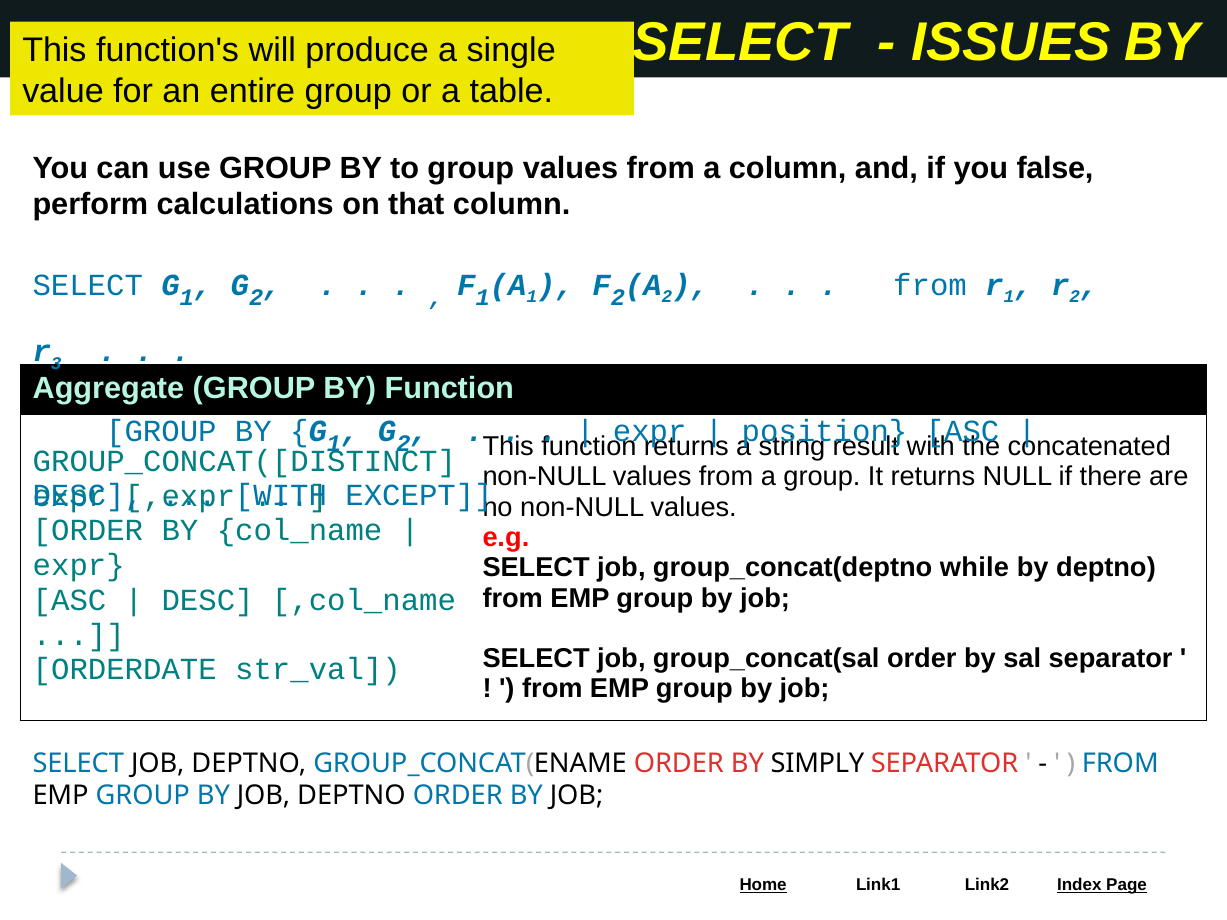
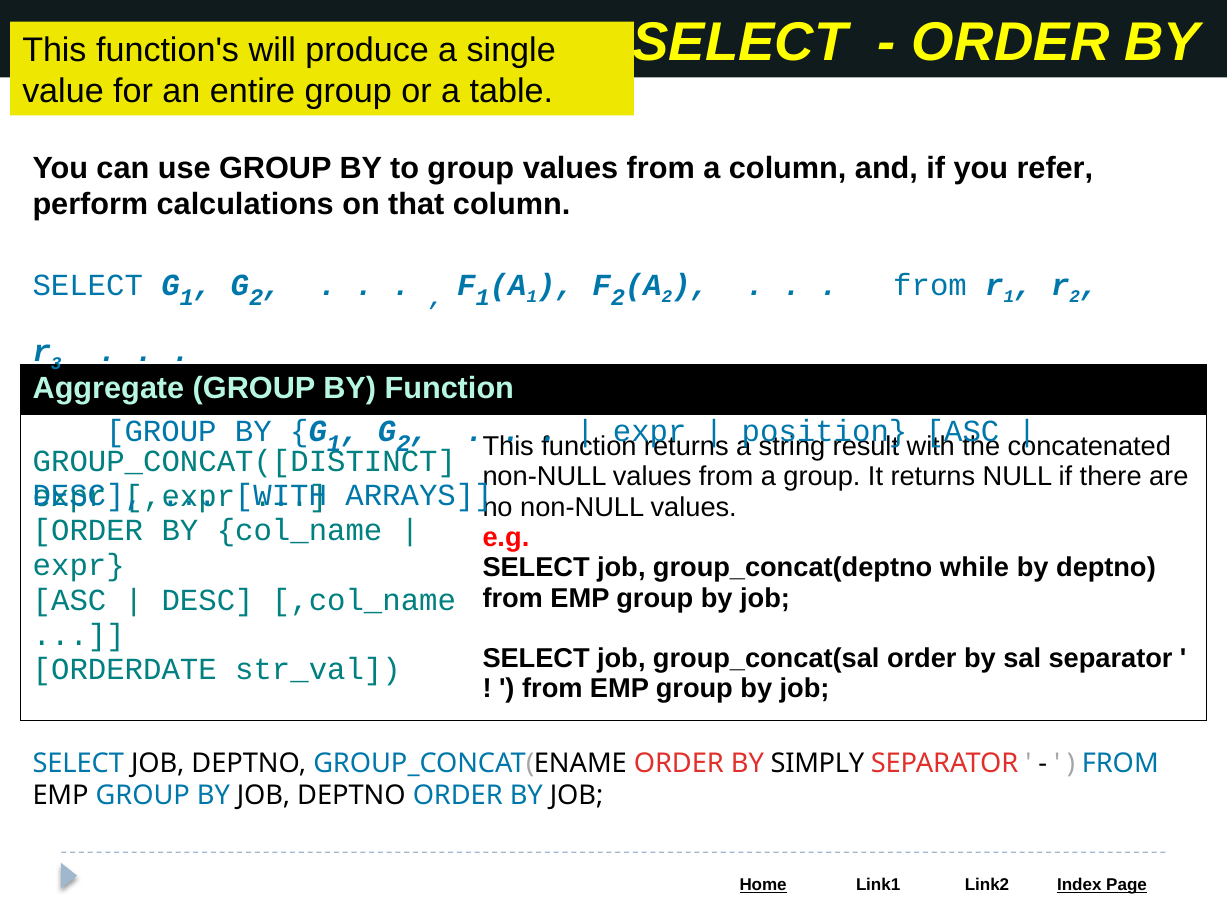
ISSUES at (1011, 43): ISSUES -> ORDER
false: false -> refer
EXCEPT: EXCEPT -> ARRAYS
